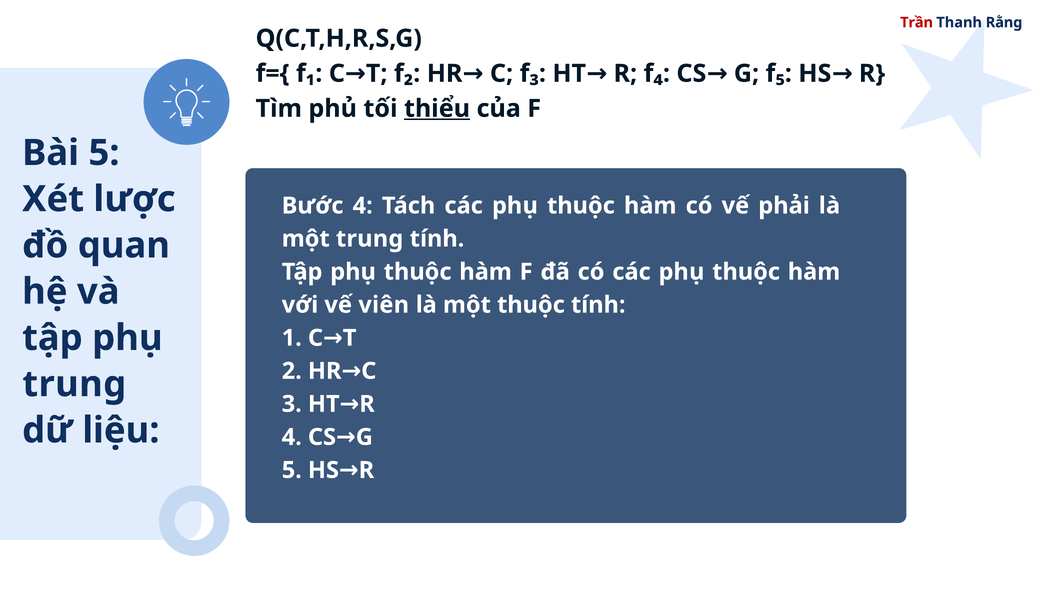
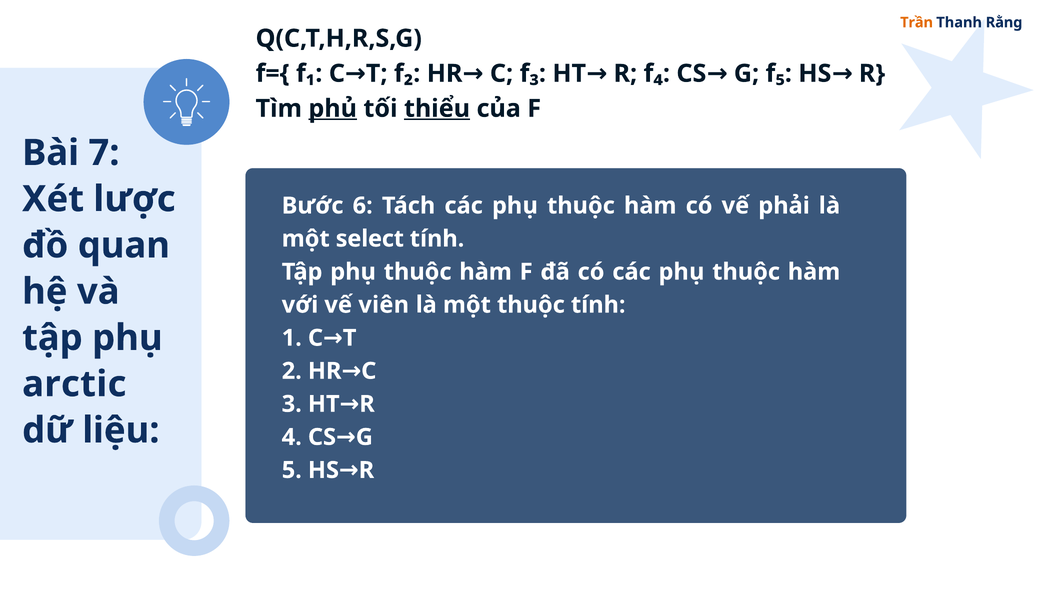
Trần colour: red -> orange
phủ underline: none -> present
Bài 5: 5 -> 7
Bước 4: 4 -> 6
một trung: trung -> select
trung at (74, 384): trung -> arctic
